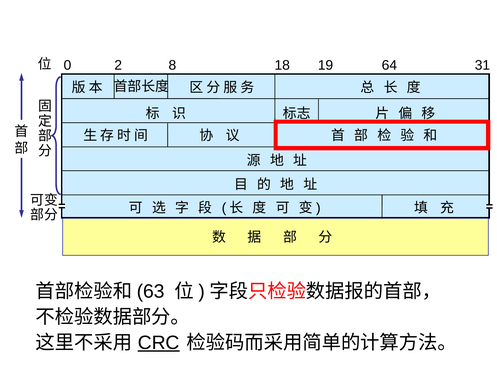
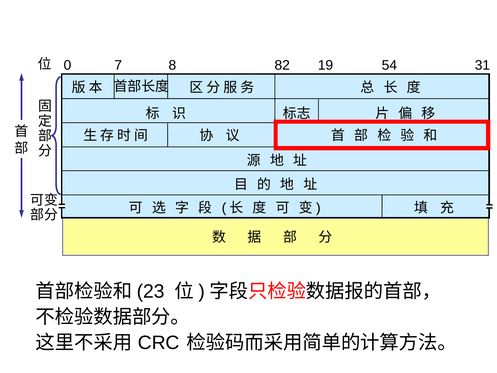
2: 2 -> 7
18: 18 -> 82
64: 64 -> 54
63: 63 -> 23
CRC underline: present -> none
